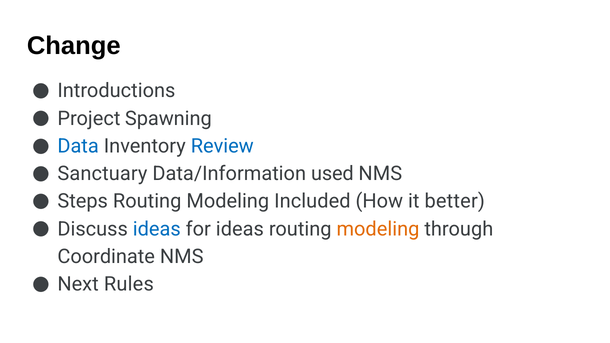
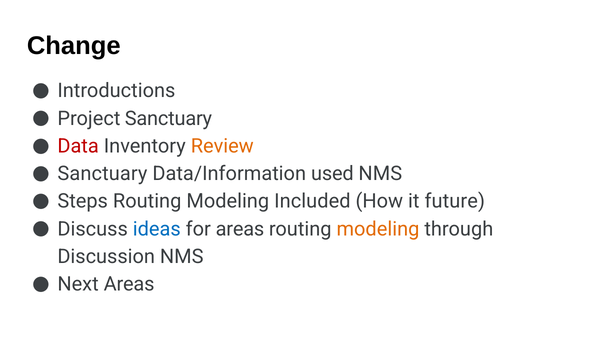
Project Spawning: Spawning -> Sanctuary
Data colour: blue -> red
Review colour: blue -> orange
better: better -> future
for ideas: ideas -> areas
Coordinate: Coordinate -> Discussion
Next Rules: Rules -> Areas
